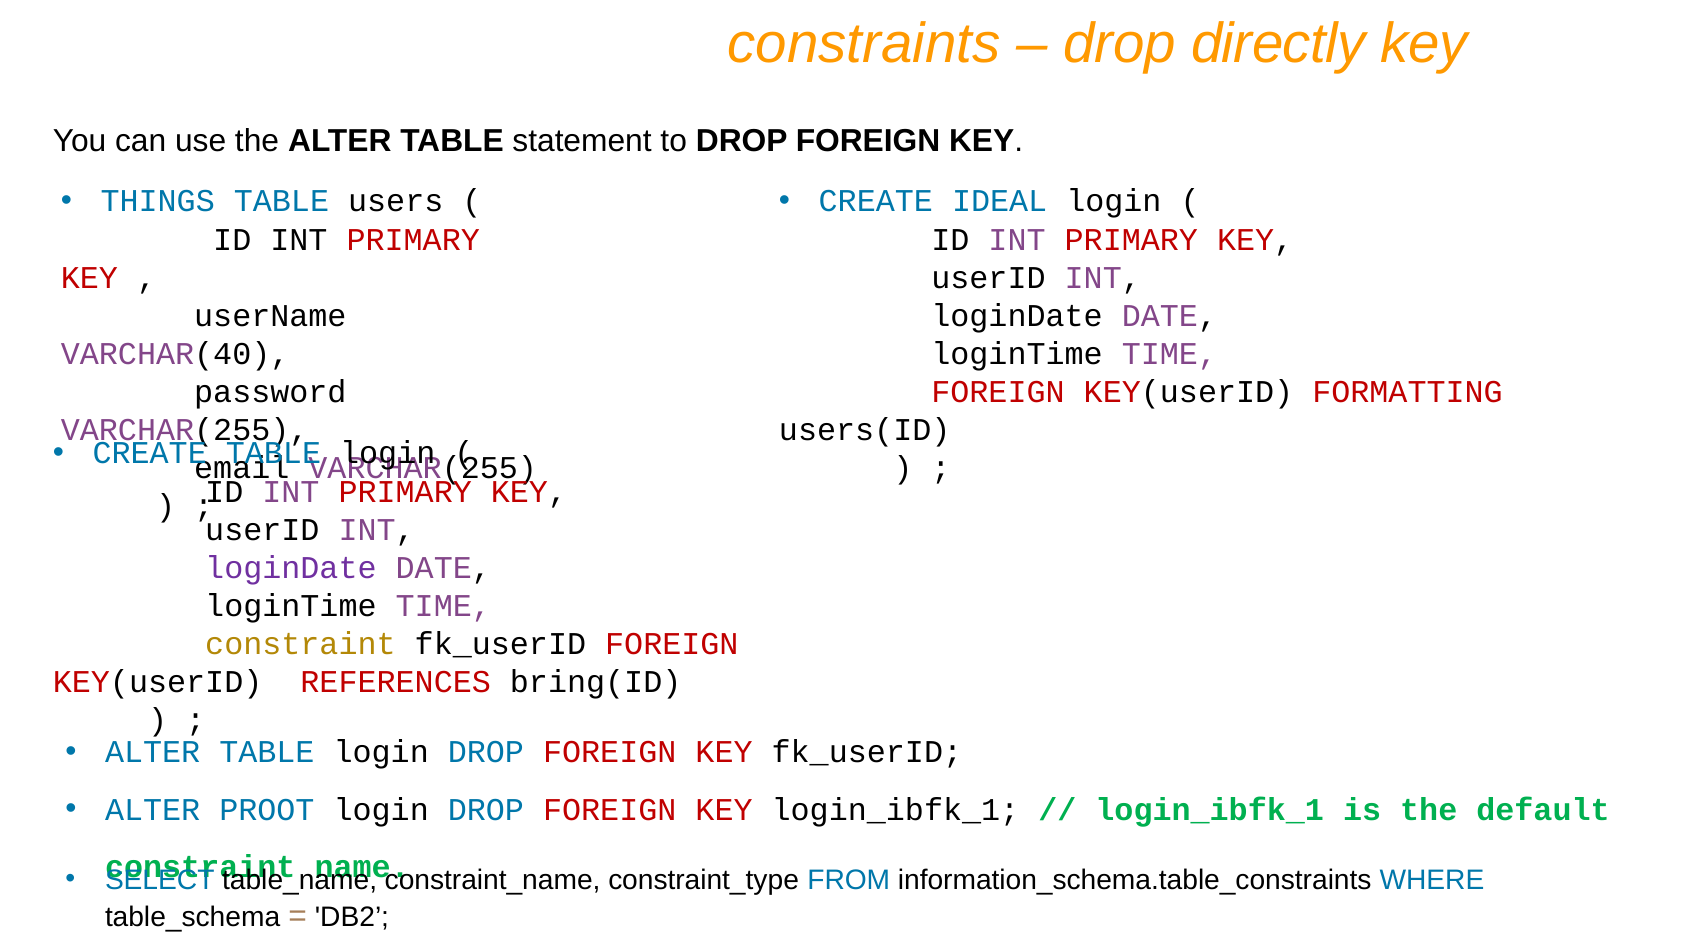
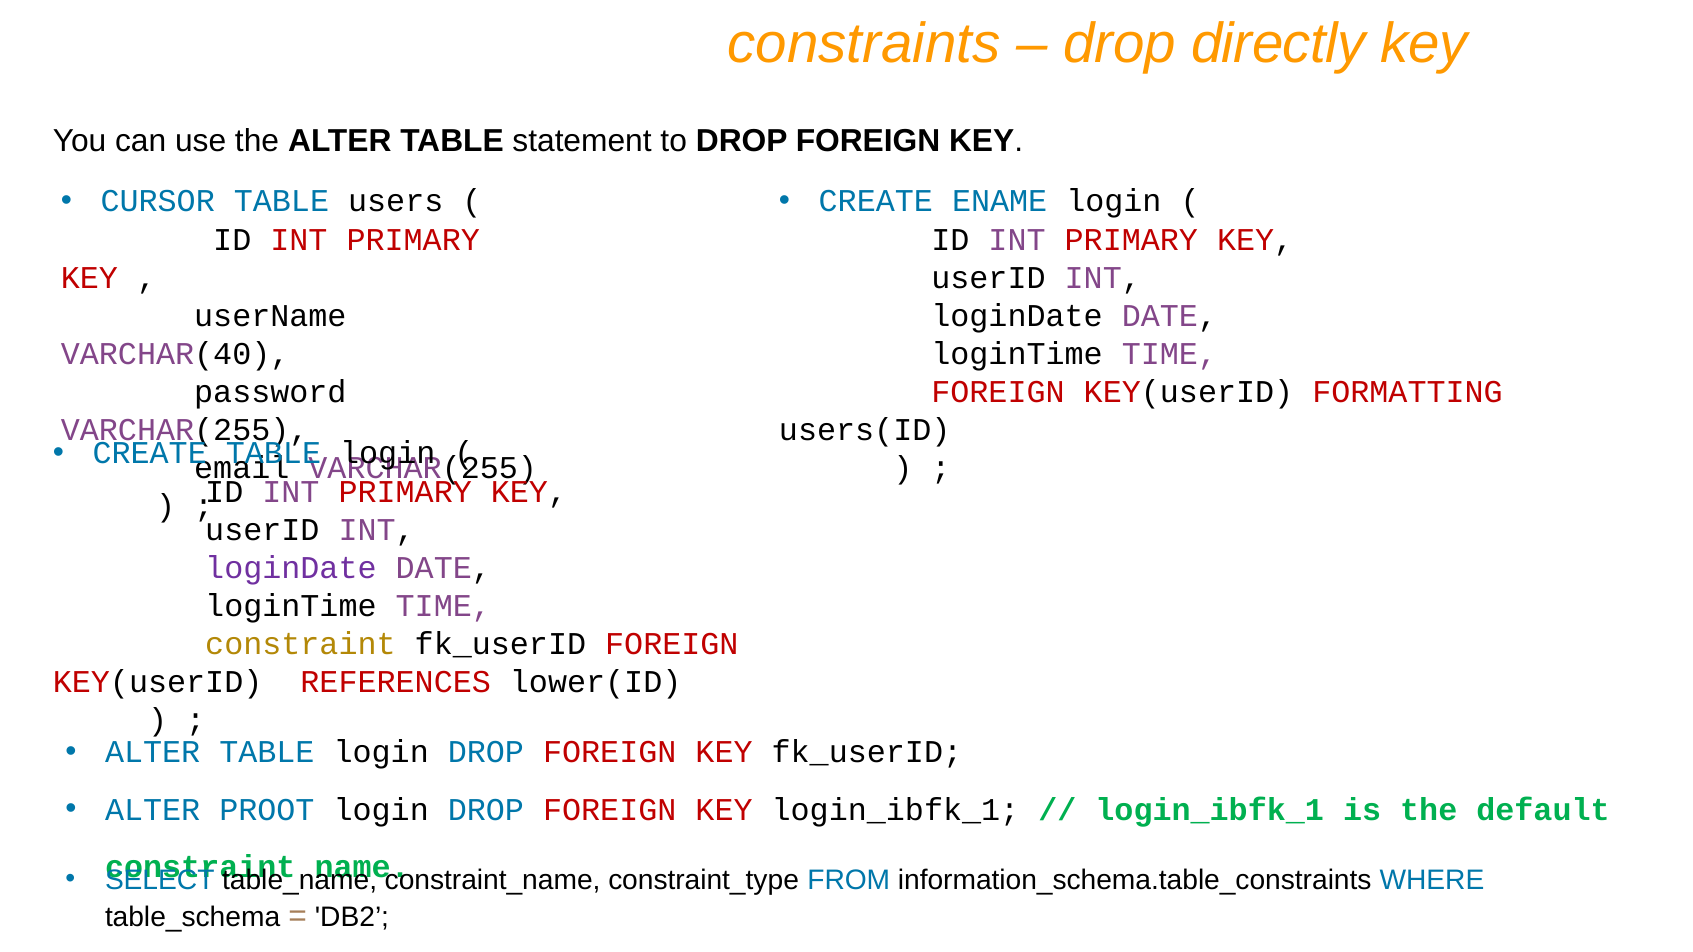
THINGS: THINGS -> CURSOR
IDEAL: IDEAL -> ENAME
INT at (299, 240) colour: black -> red
bring(ID: bring(ID -> lower(ID
